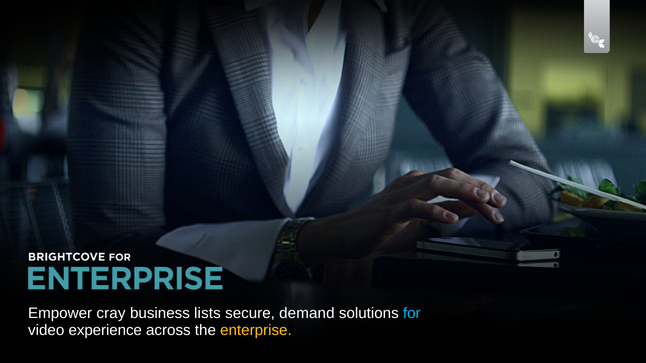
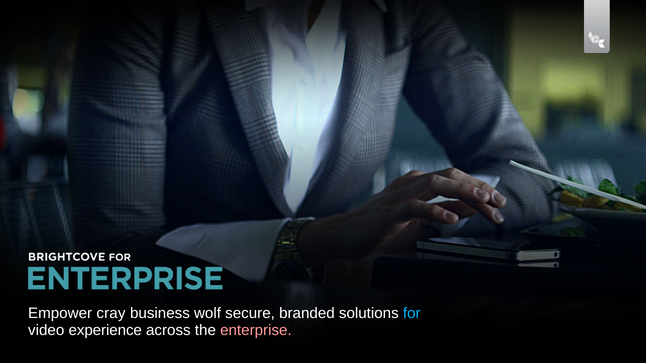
lists: lists -> wolf
demand: demand -> branded
enterprise colour: yellow -> pink
